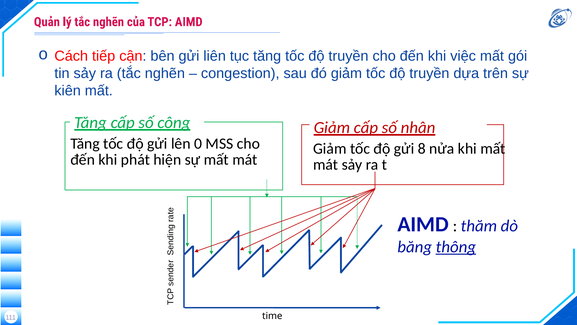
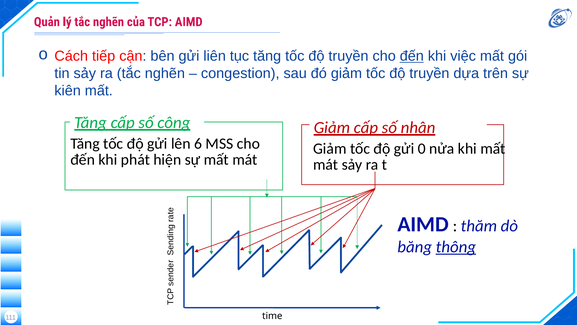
đến at (412, 56) underline: none -> present
0: 0 -> 6
8: 8 -> 0
